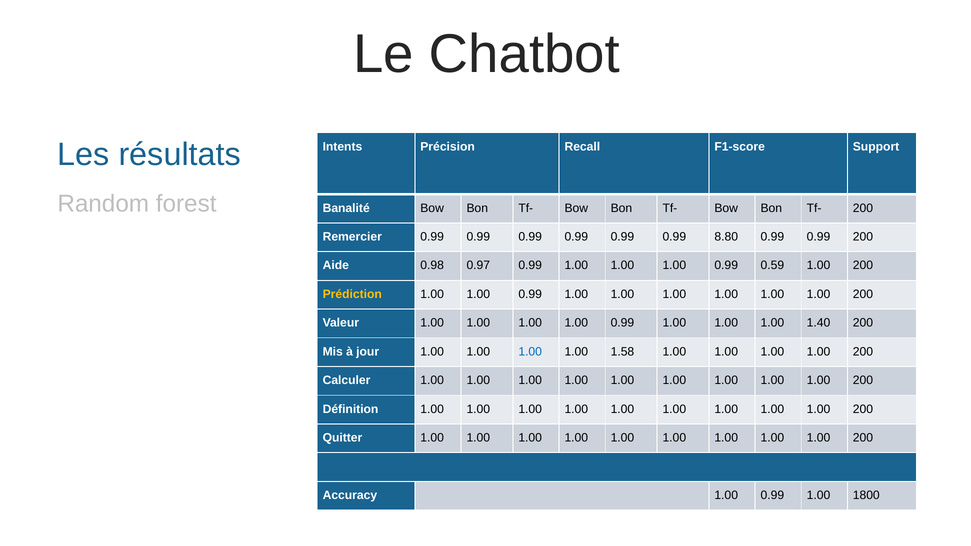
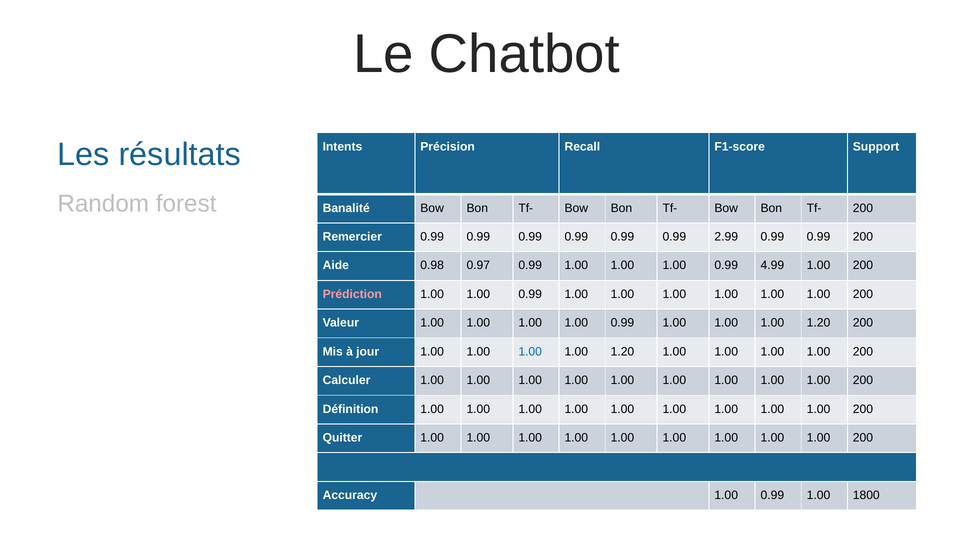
8.80: 8.80 -> 2.99
0.59: 0.59 -> 4.99
Prédiction colour: yellow -> pink
1.40 at (819, 323): 1.40 -> 1.20
1.58 at (622, 352): 1.58 -> 1.20
